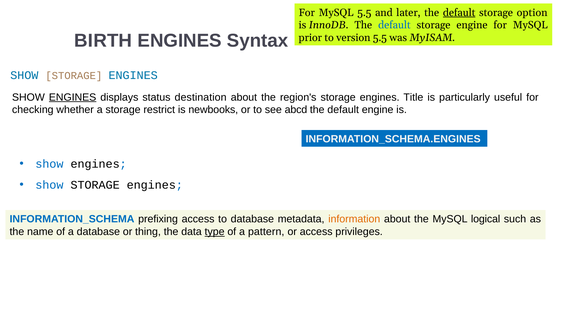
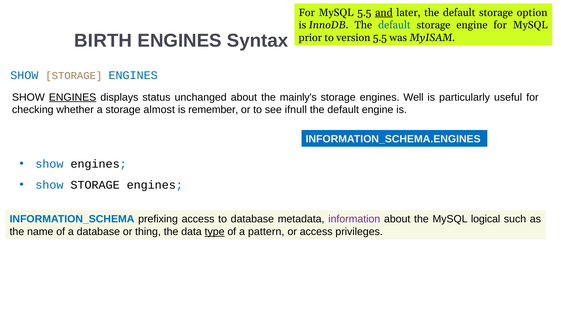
and underline: none -> present
default at (459, 13) underline: present -> none
destination: destination -> unchanged
region's: region's -> mainly's
Title: Title -> Well
restrict: restrict -> almost
newbooks: newbooks -> remember
abcd: abcd -> ifnull
information colour: orange -> purple
